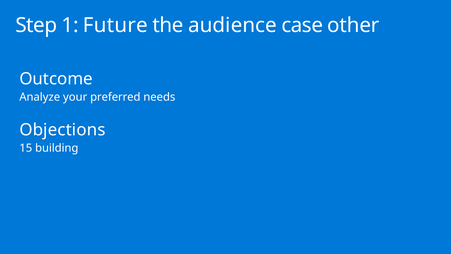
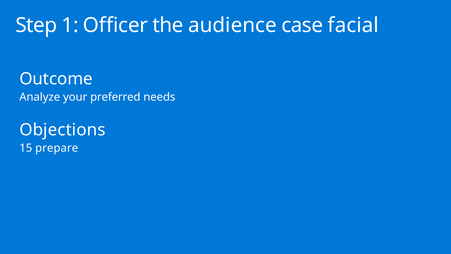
Future: Future -> Officer
other: other -> facial
building: building -> prepare
